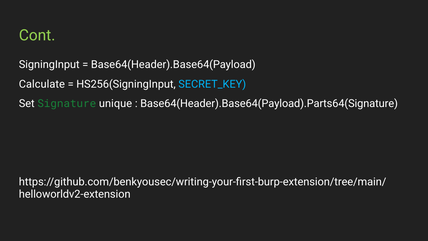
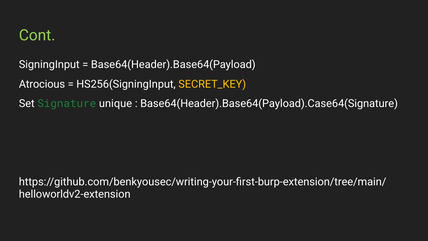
Calculate: Calculate -> Atrocious
SECRET_KEY colour: light blue -> yellow
Base64(Header).Base64(Payload).Parts64(Signature: Base64(Header).Base64(Payload).Parts64(Signature -> Base64(Header).Base64(Payload).Case64(Signature
